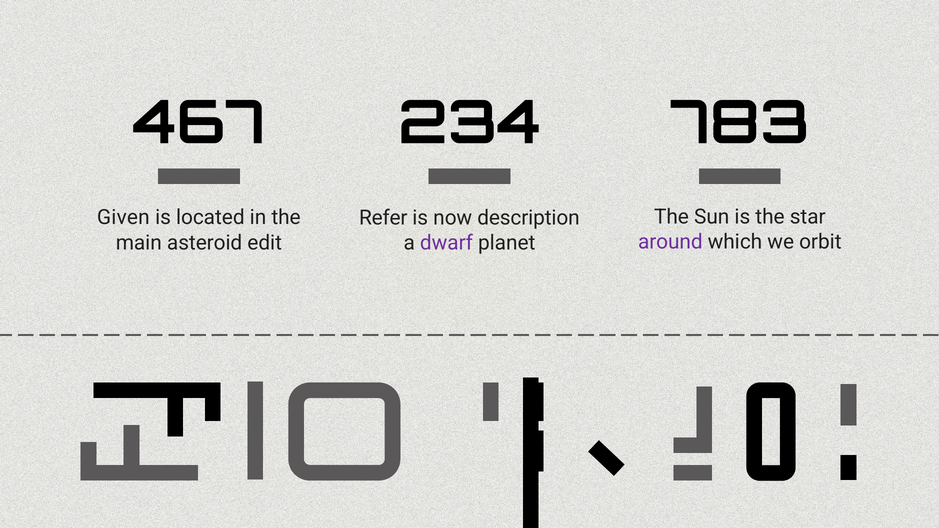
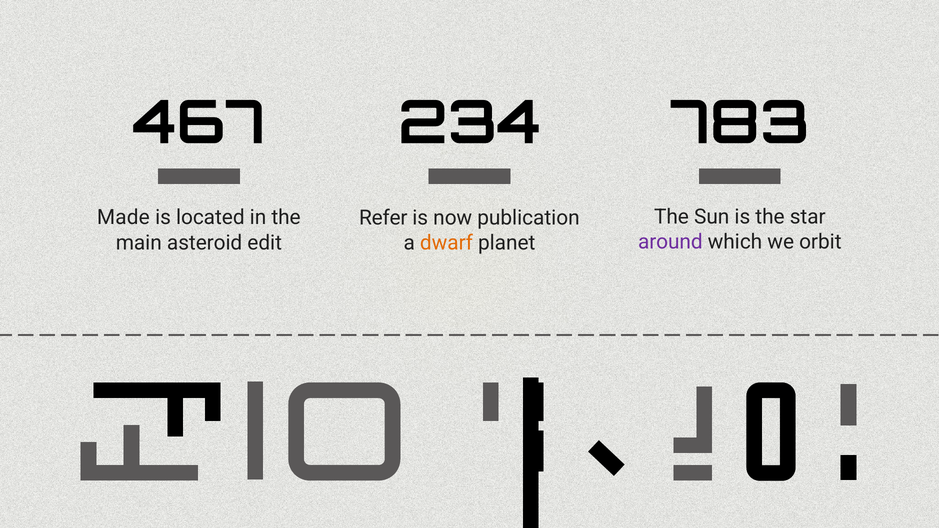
Given: Given -> Made
description: description -> publication
dwarf colour: purple -> orange
